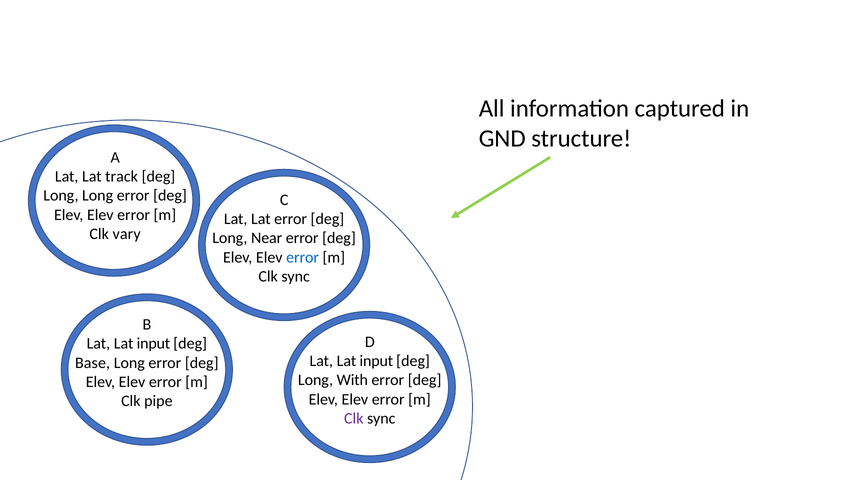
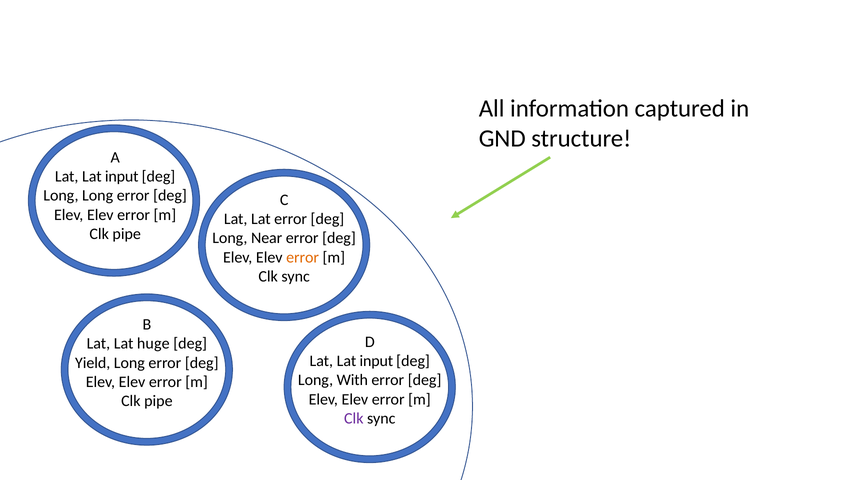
track at (122, 176): track -> input
vary at (127, 234): vary -> pipe
error at (303, 257) colour: blue -> orange
input at (153, 343): input -> huge
Base: Base -> Yield
